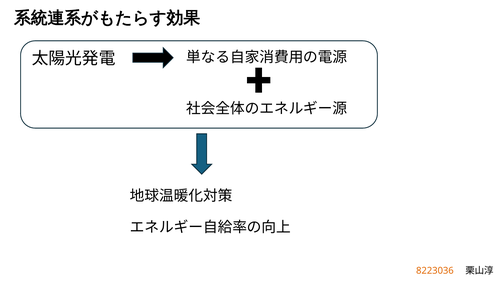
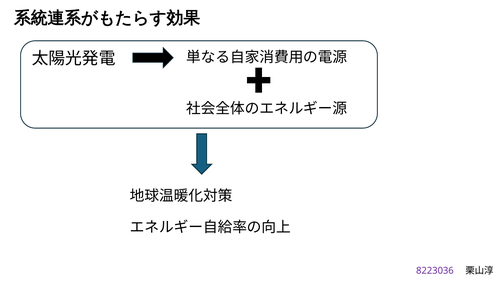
8223036 colour: orange -> purple
